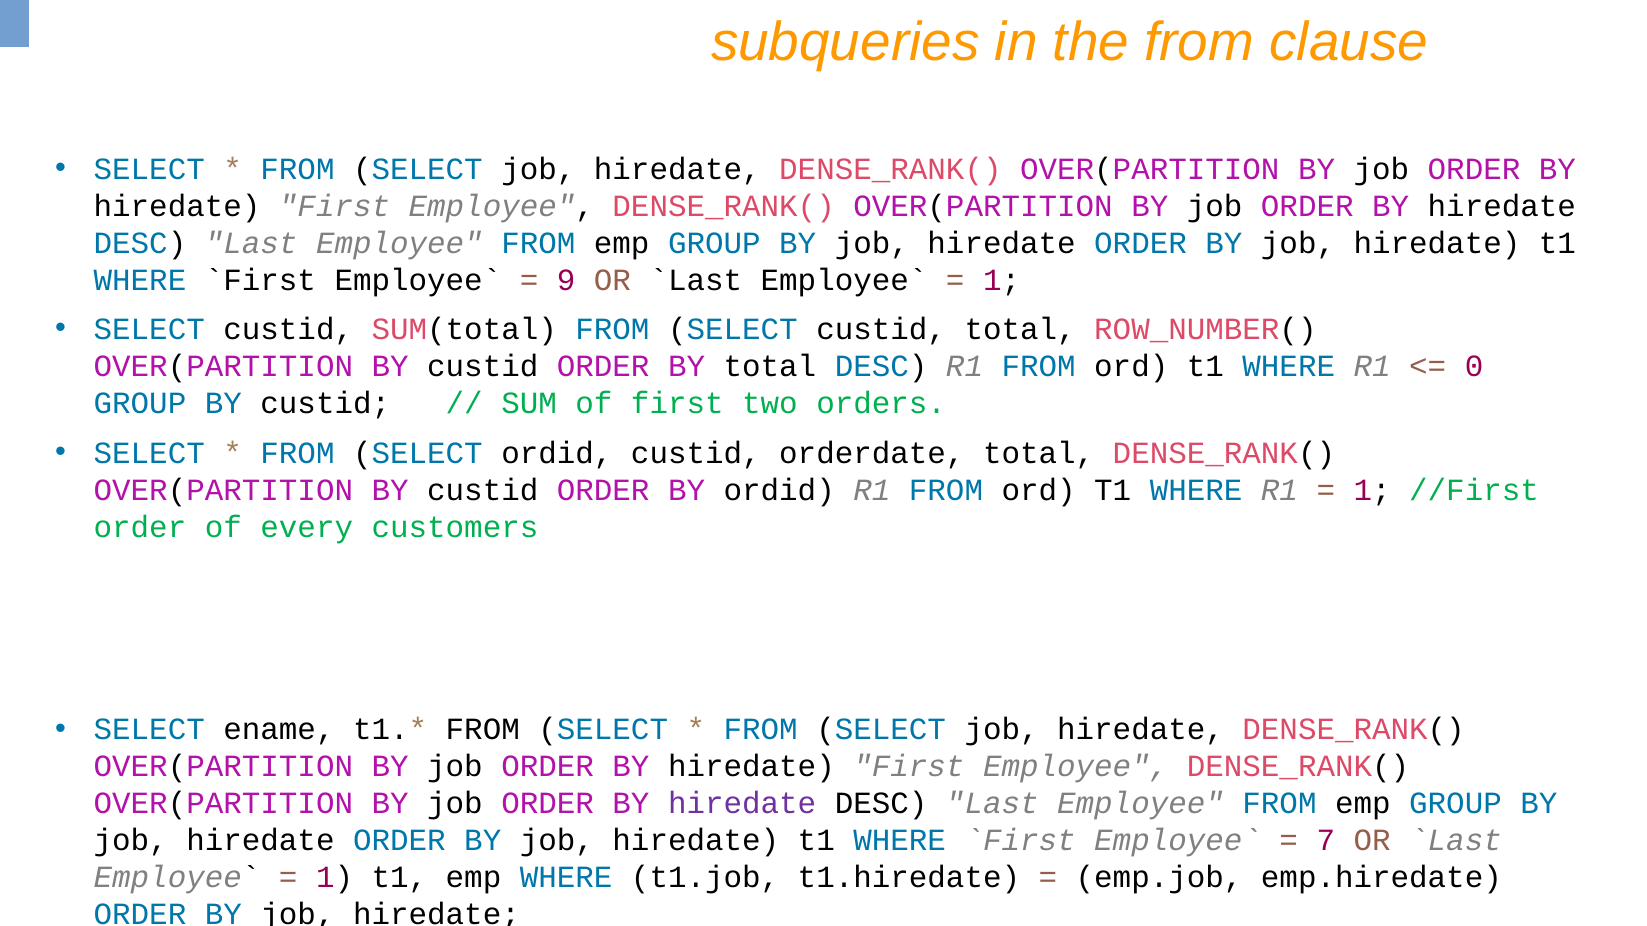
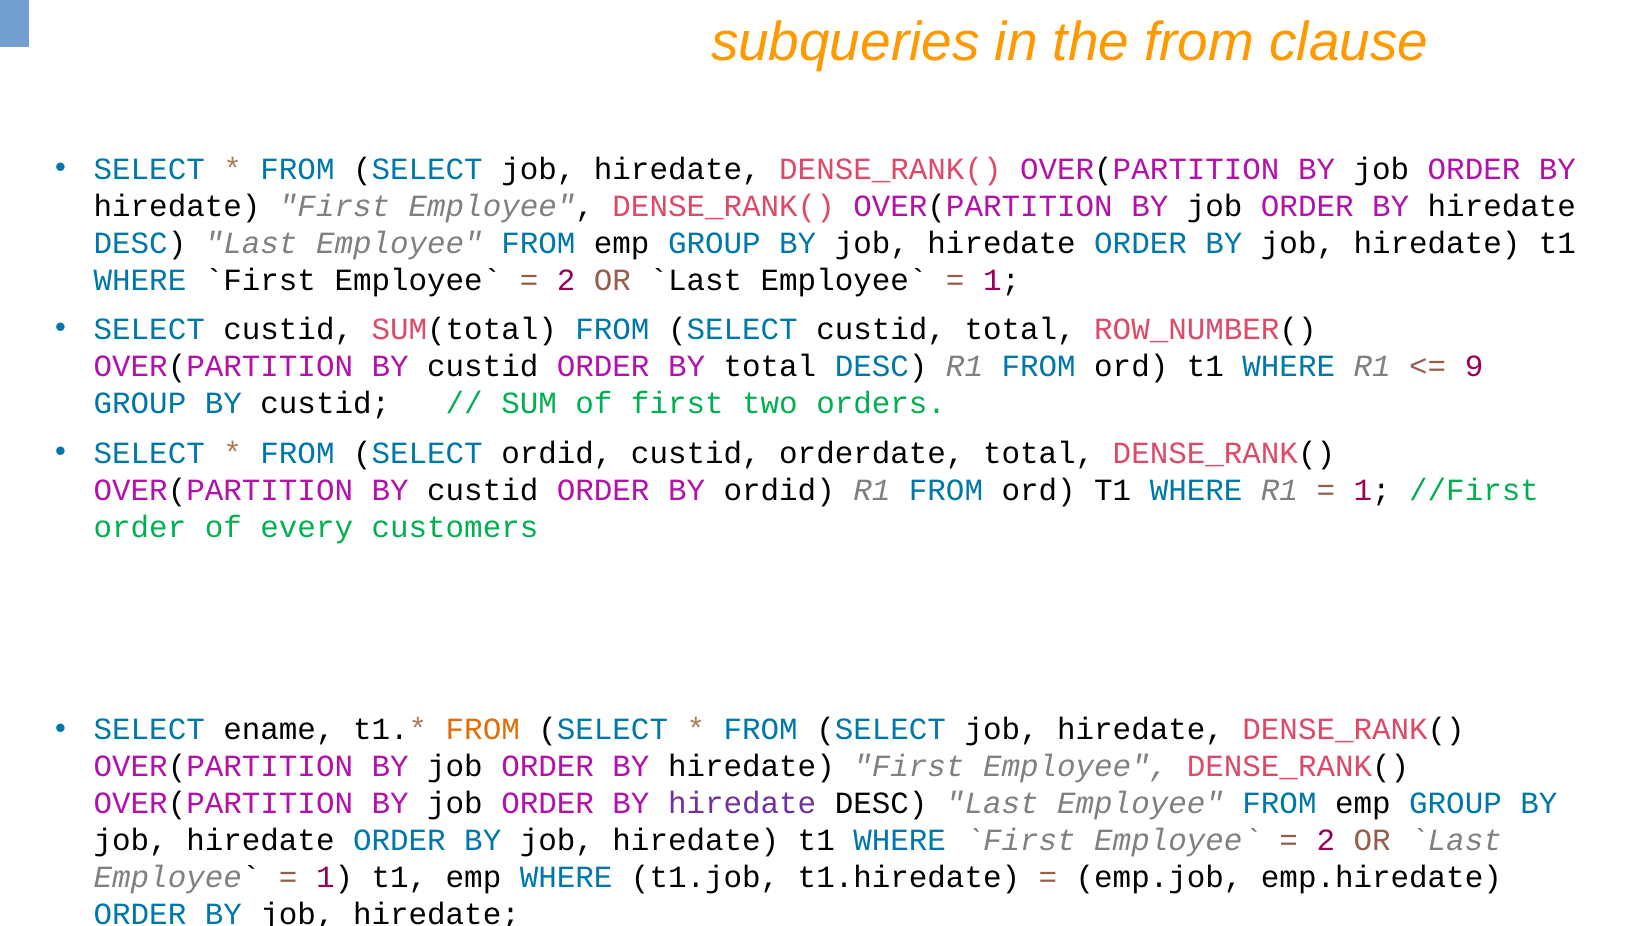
9 at (566, 280): 9 -> 2
0: 0 -> 9
FROM at (483, 730) colour: black -> orange
7 at (1326, 841): 7 -> 2
